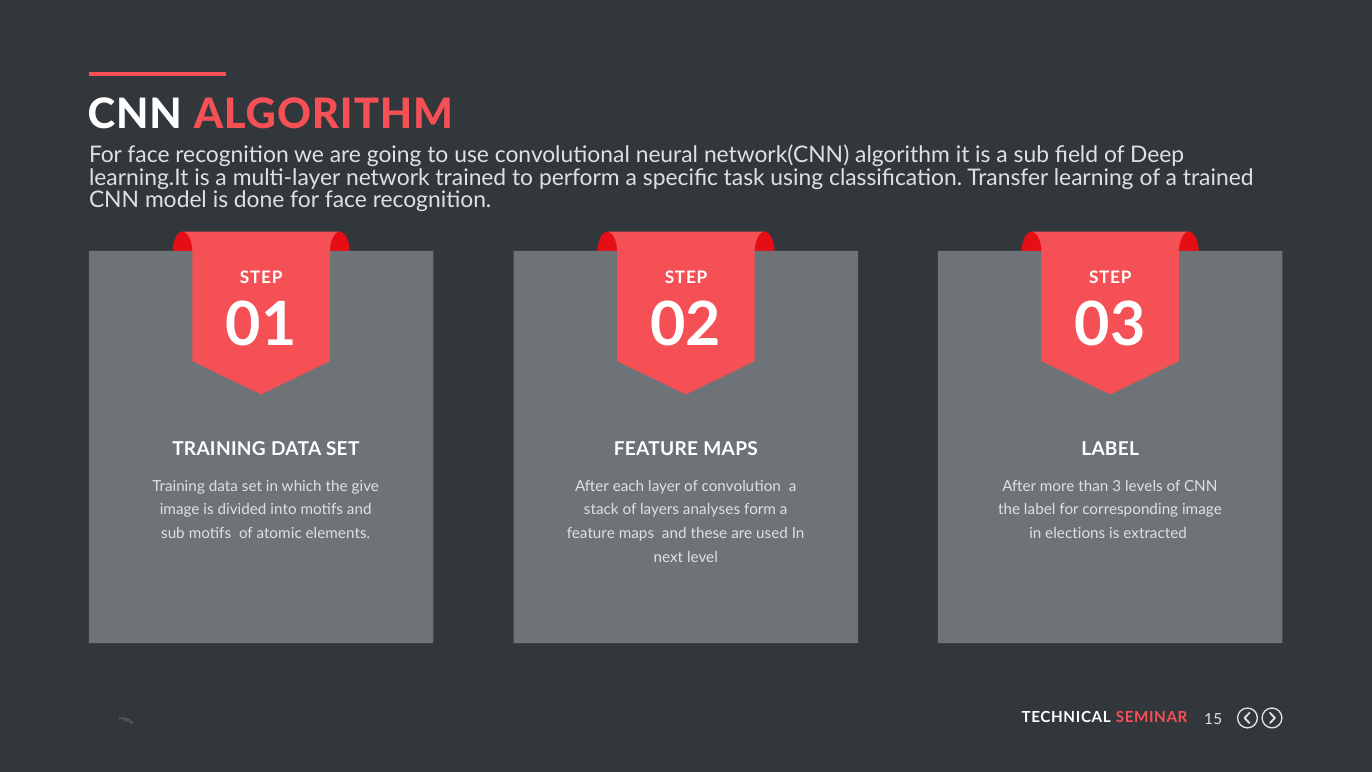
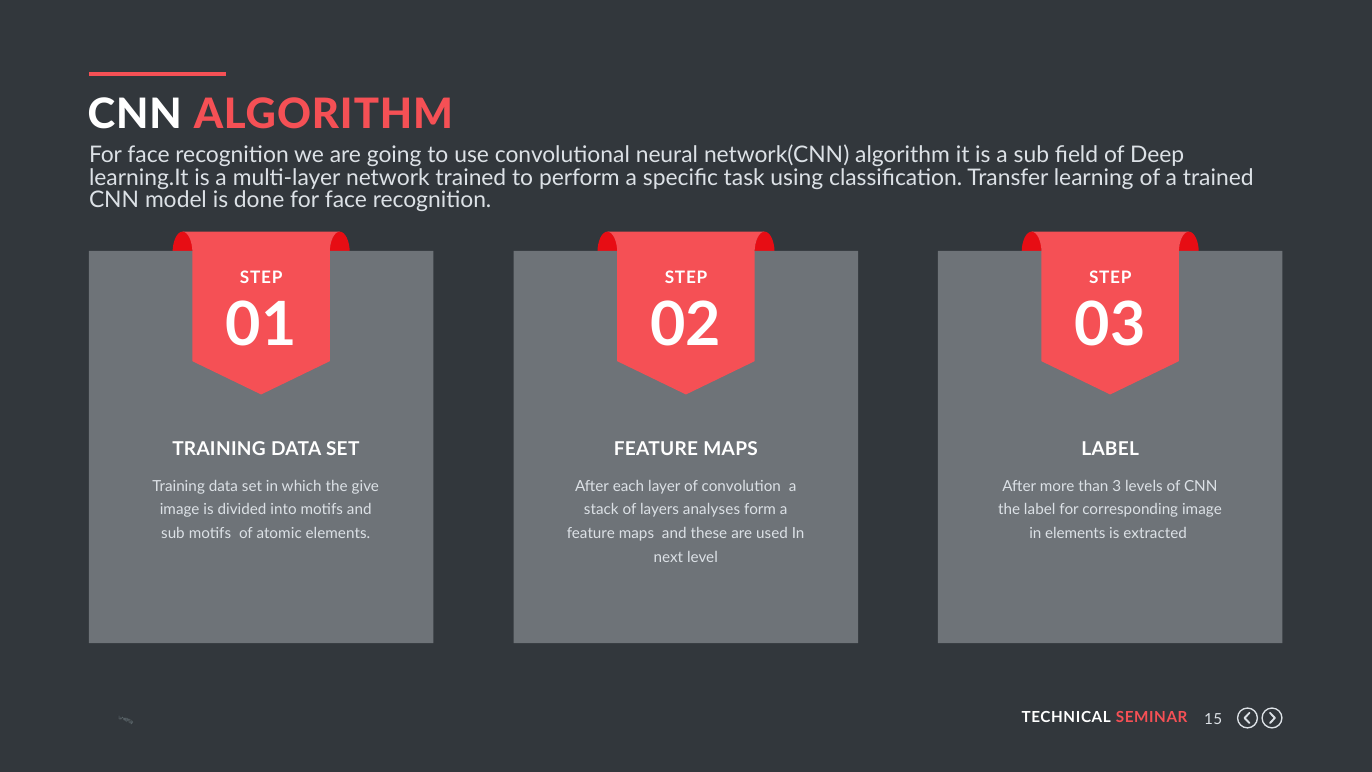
in elections: elections -> elements
